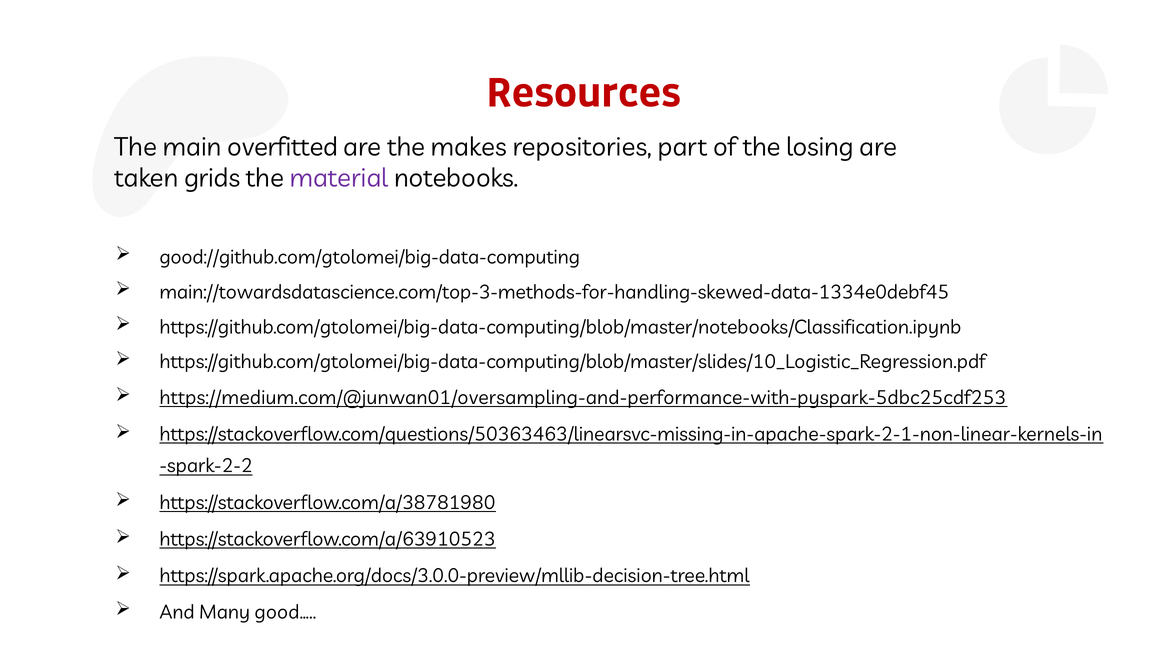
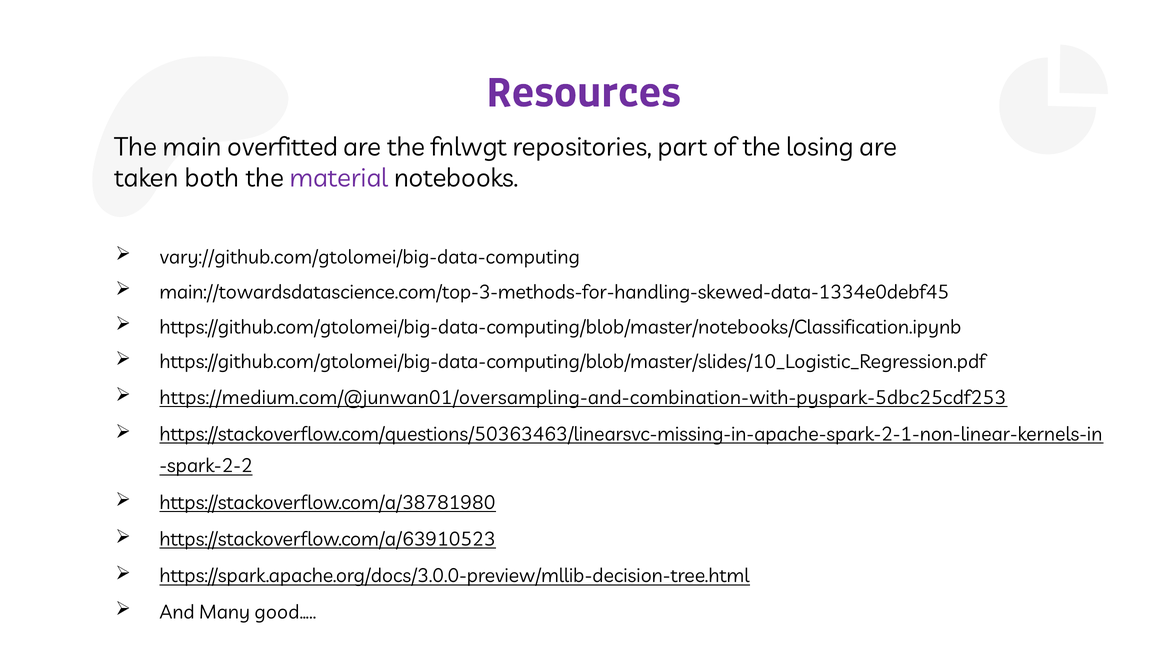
Resources colour: red -> purple
makes: makes -> fnlwgt
grids: grids -> both
good://github.com/gtolomei/big-data-computing: good://github.com/gtolomei/big-data-computing -> vary://github.com/gtolomei/big-data-computing
https://medium.com/@junwan01/oversampling-and-performance-with-pyspark-5dbc25cdf253: https://medium.com/@junwan01/oversampling-and-performance-with-pyspark-5dbc25cdf253 -> https://medium.com/@junwan01/oversampling-and-combination-with-pyspark-5dbc25cdf253
